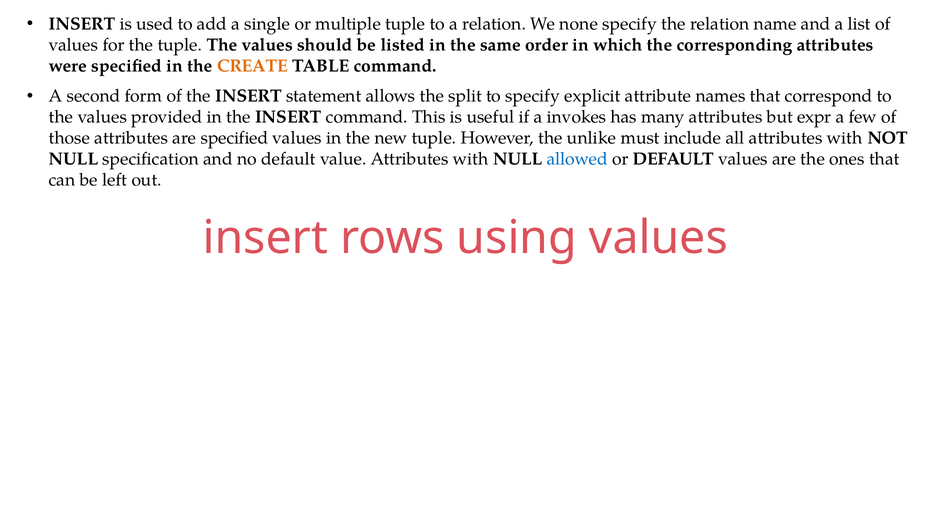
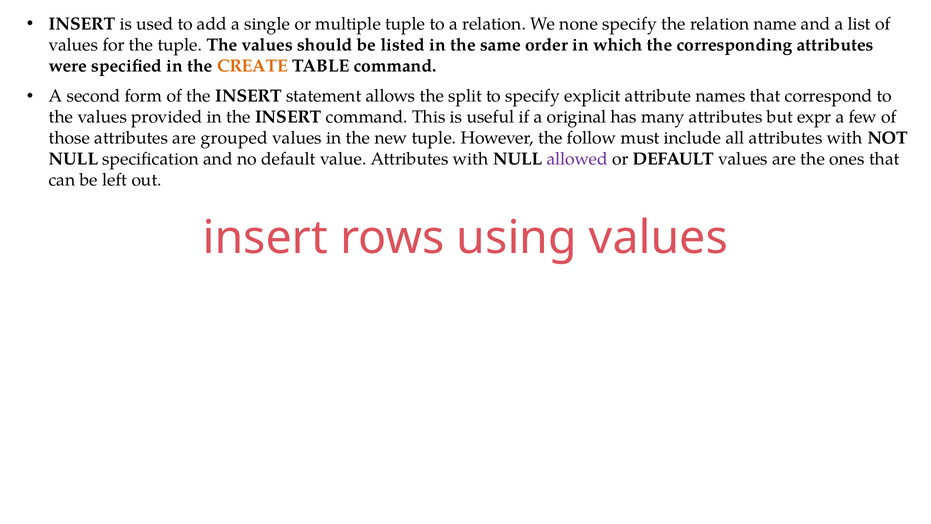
invokes: invokes -> original
are specified: specified -> grouped
unlike: unlike -> follow
allowed colour: blue -> purple
